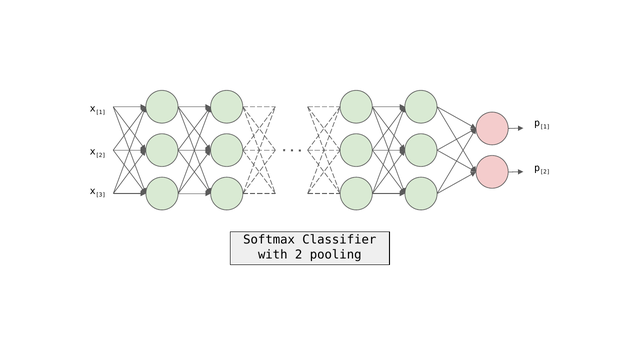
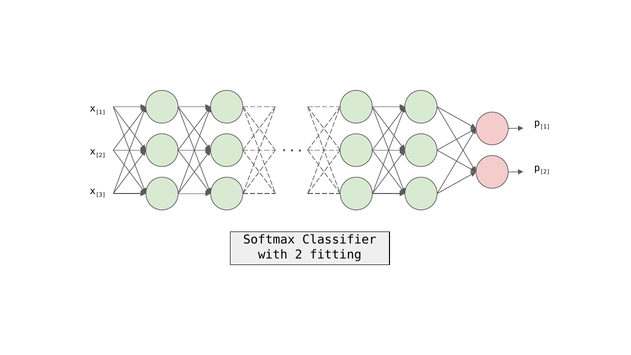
pooling: pooling -> fitting
